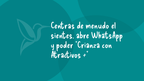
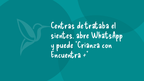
menudo: menudo -> trataba
poder: poder -> puede
Atractivos: Atractivos -> Encuentra
